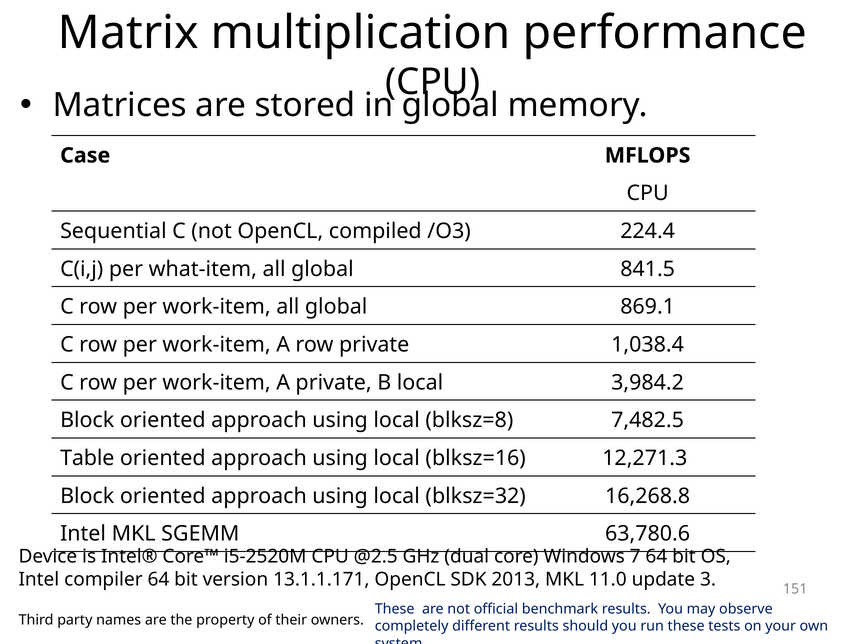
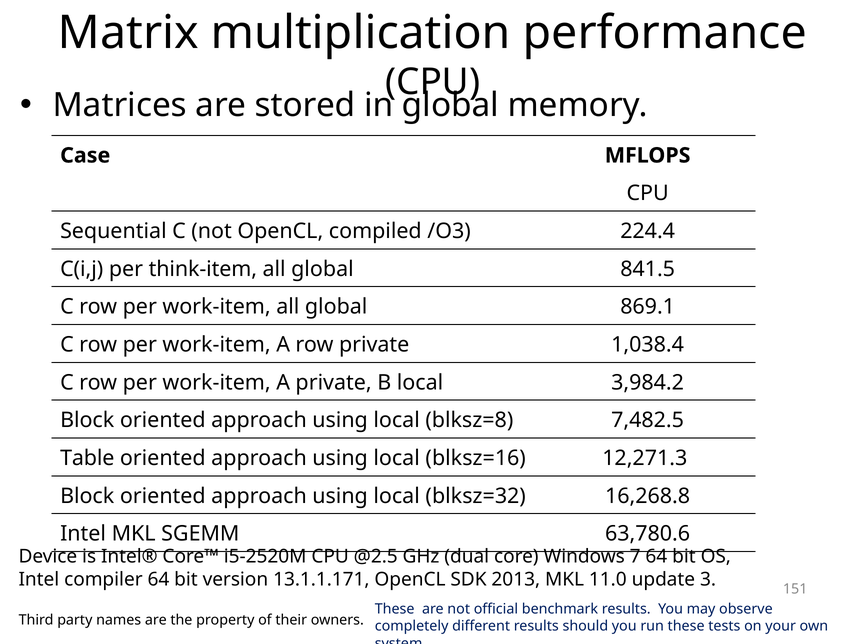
what-item: what-item -> think-item
